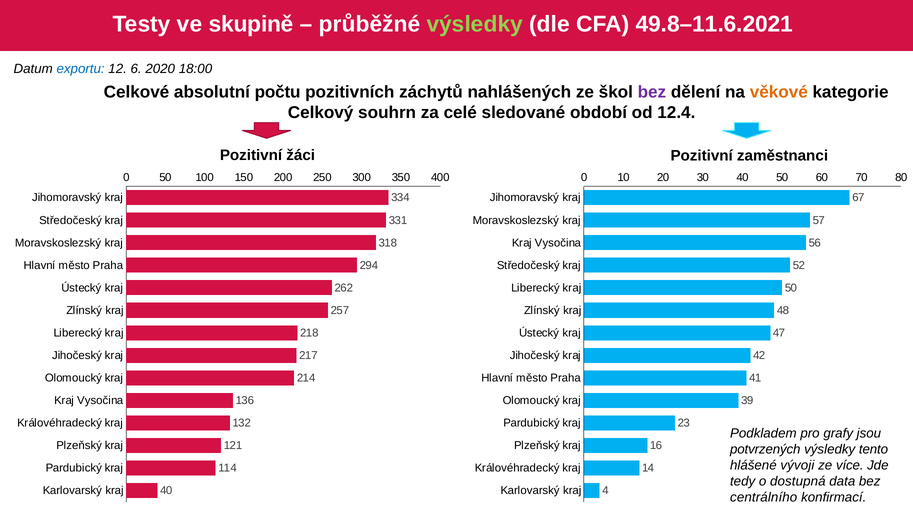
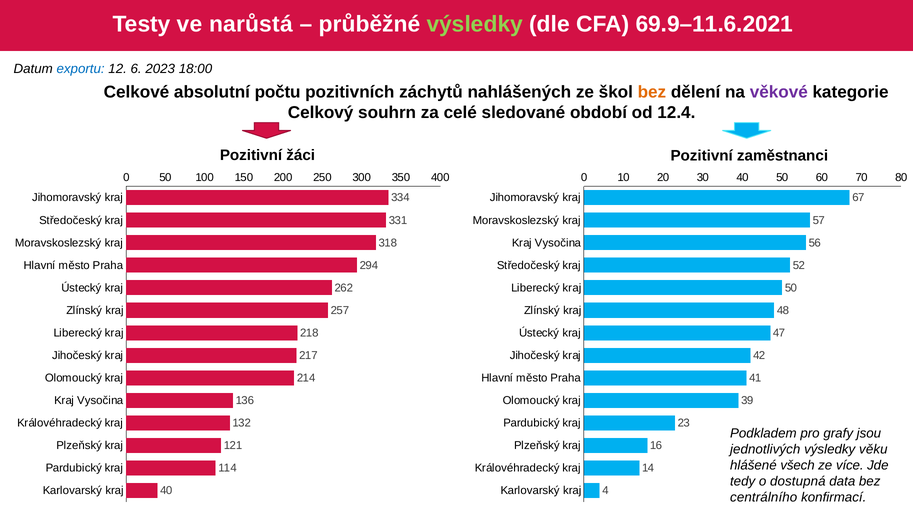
skupině: skupině -> narůstá
49.8–11.6.2021: 49.8–11.6.2021 -> 69.9–11.6.2021
2020: 2020 -> 2023
bez at (652, 92) colour: purple -> orange
věkové colour: orange -> purple
potvrzených: potvrzených -> jednotlivých
tento: tento -> věku
vývoji: vývoji -> všech
